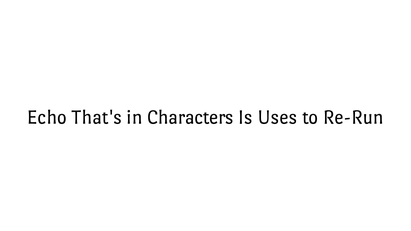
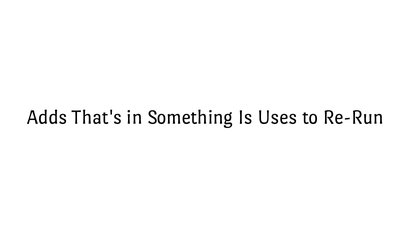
Echo: Echo -> Adds
Characters: Characters -> Something
